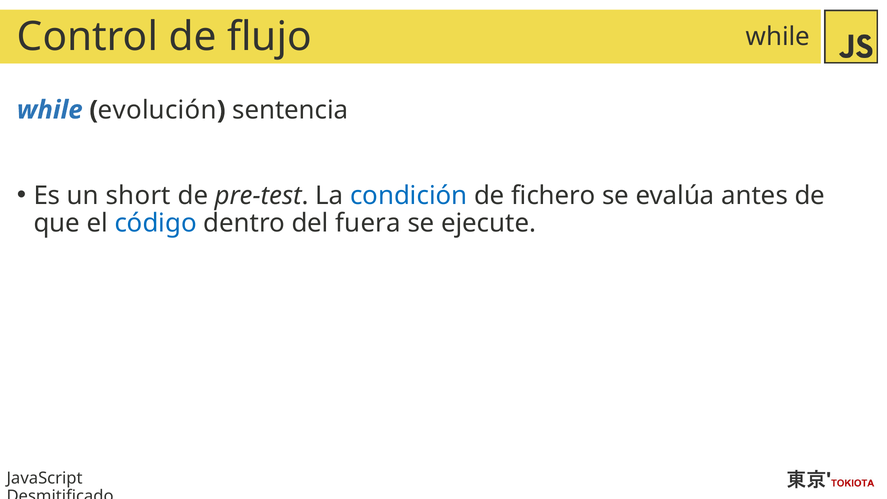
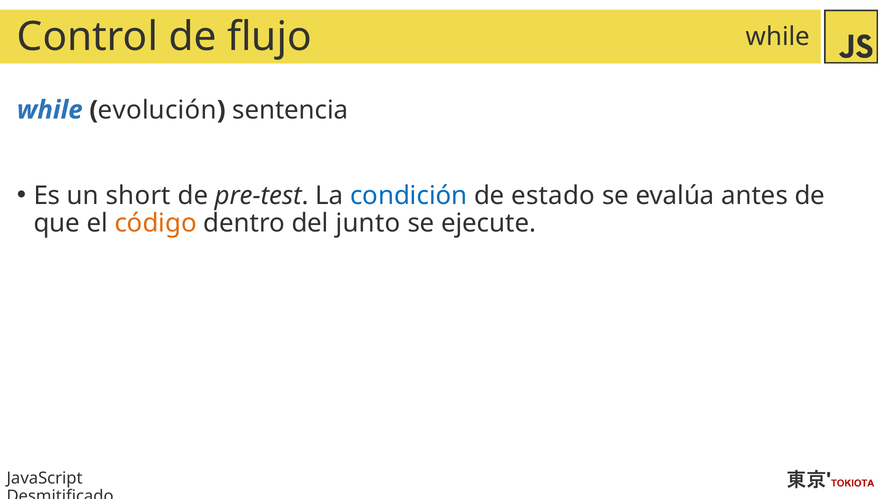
fichero: fichero -> estado
código colour: blue -> orange
fuera: fuera -> junto
